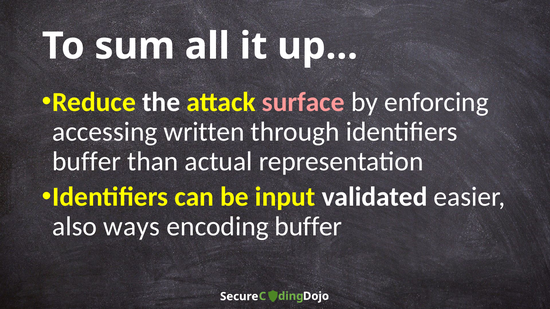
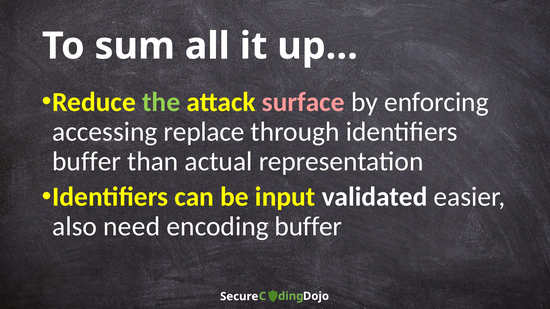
the colour: white -> light green
written: written -> replace
ways: ways -> need
